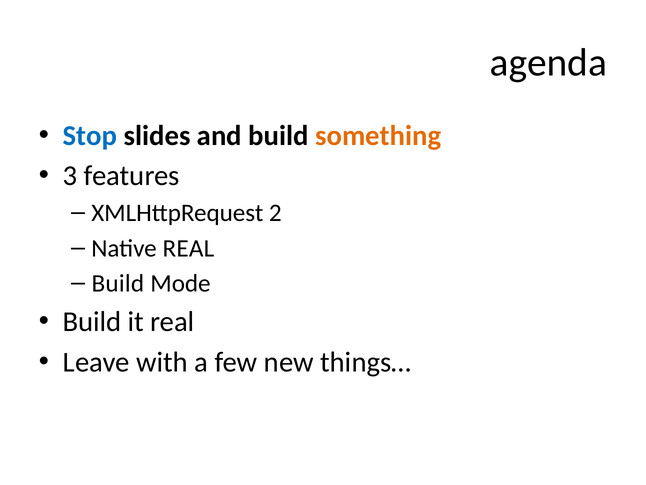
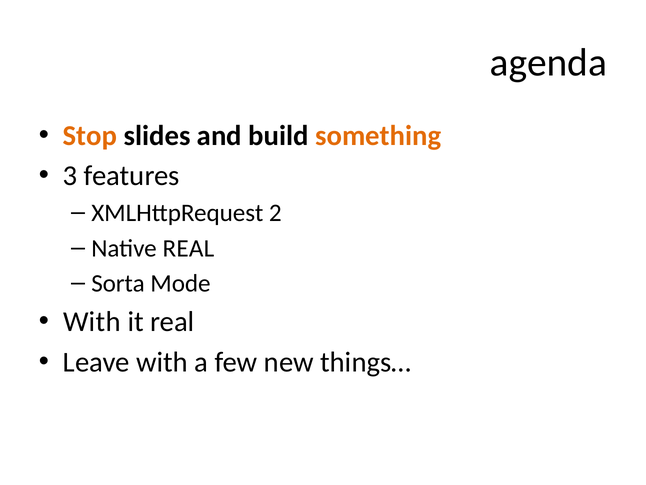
Stop colour: blue -> orange
Build at (118, 283): Build -> Sorta
Build at (92, 322): Build -> With
